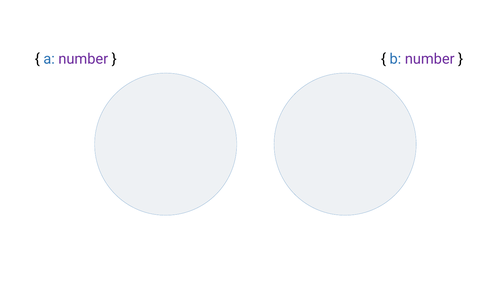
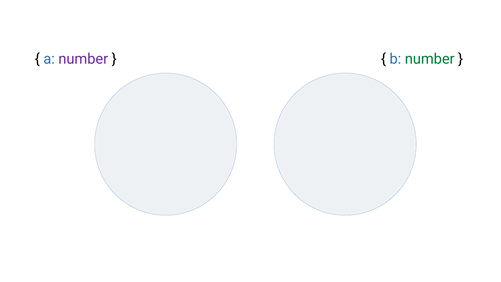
number at (430, 59) colour: purple -> green
